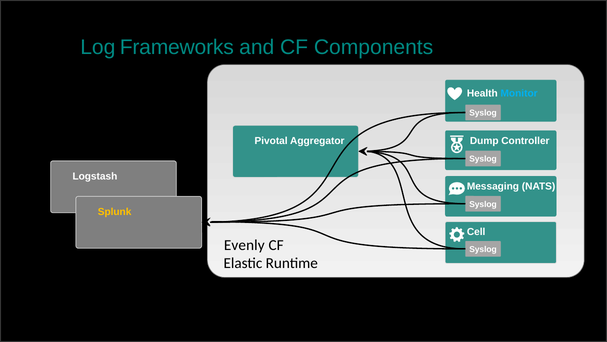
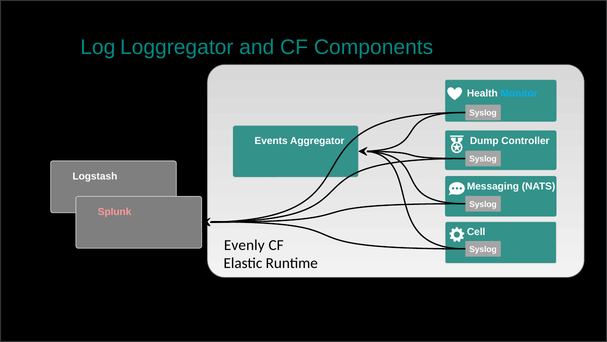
Frameworks: Frameworks -> Loggregator
Pivotal at (271, 141): Pivotal -> Events
Splunk colour: yellow -> pink
